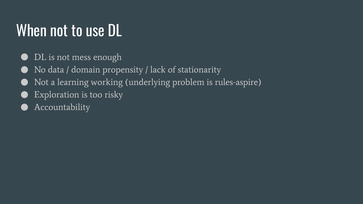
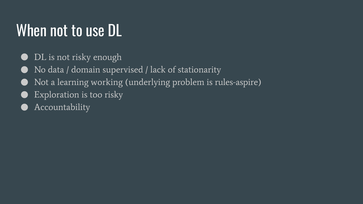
not mess: mess -> risky
propensity: propensity -> supervised
